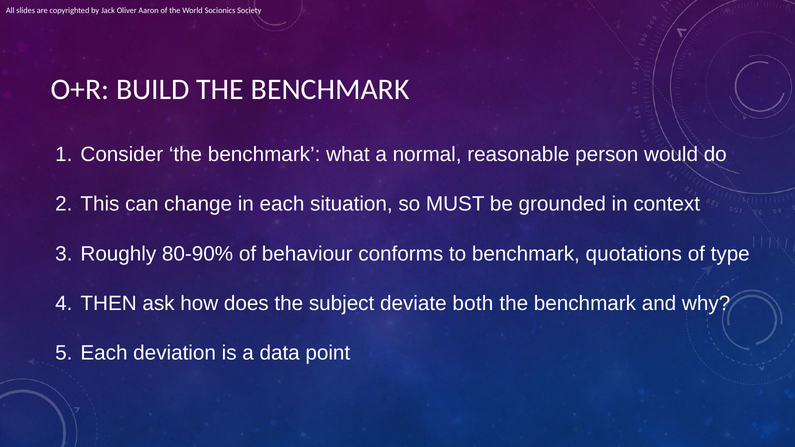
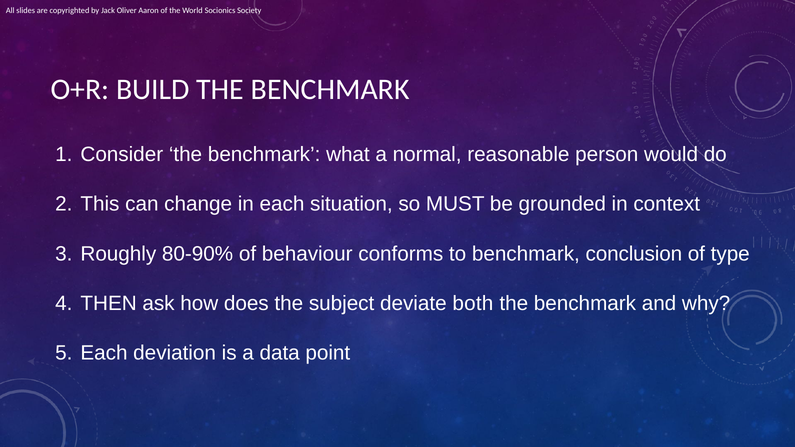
quotations: quotations -> conclusion
